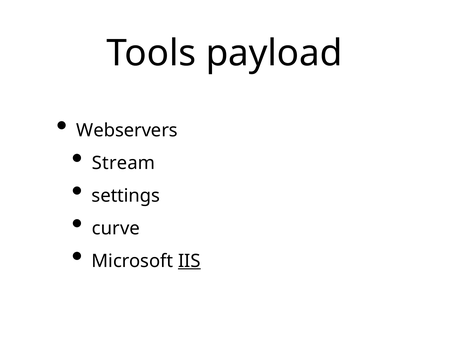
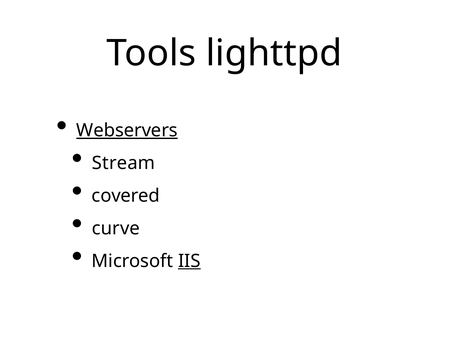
payload: payload -> lighttpd
Webservers underline: none -> present
settings: settings -> covered
